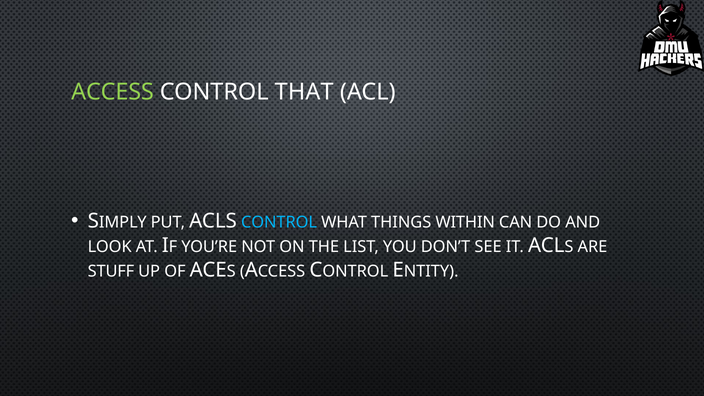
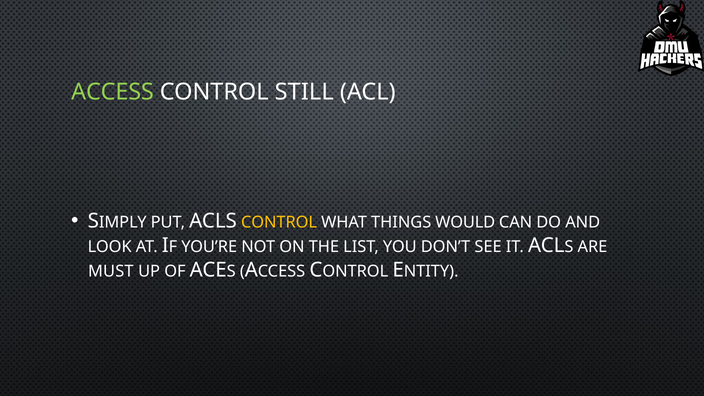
THAT: THAT -> STILL
CONTROL at (279, 222) colour: light blue -> yellow
WITHIN: WITHIN -> WOULD
STUFF: STUFF -> MUST
